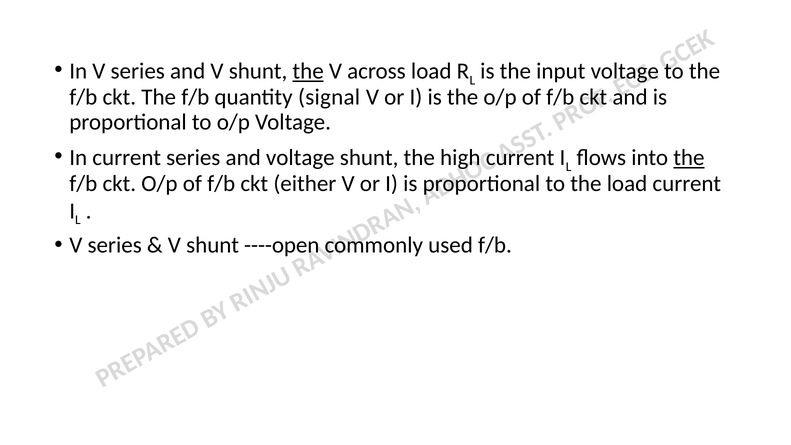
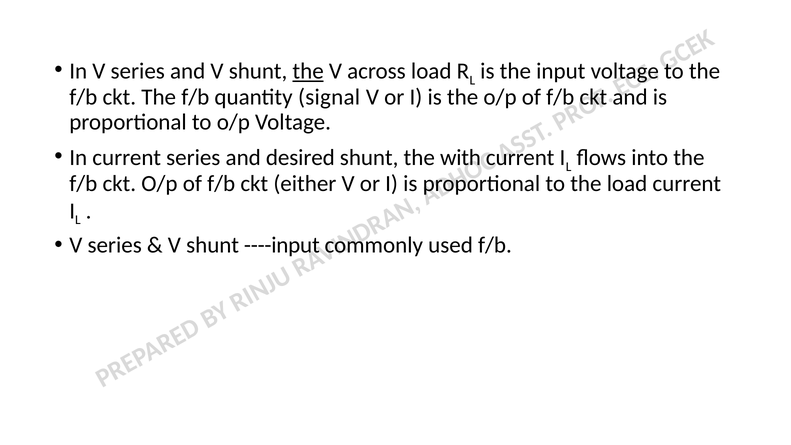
and voltage: voltage -> desired
high: high -> with
the at (689, 158) underline: present -> none
----open: ----open -> ----input
